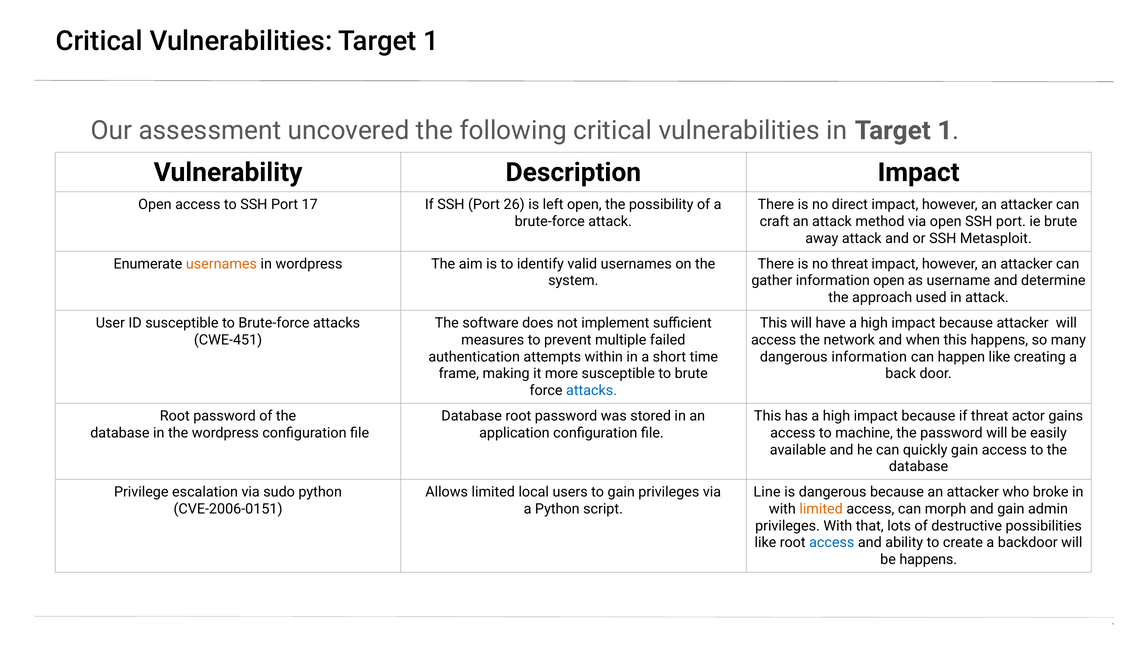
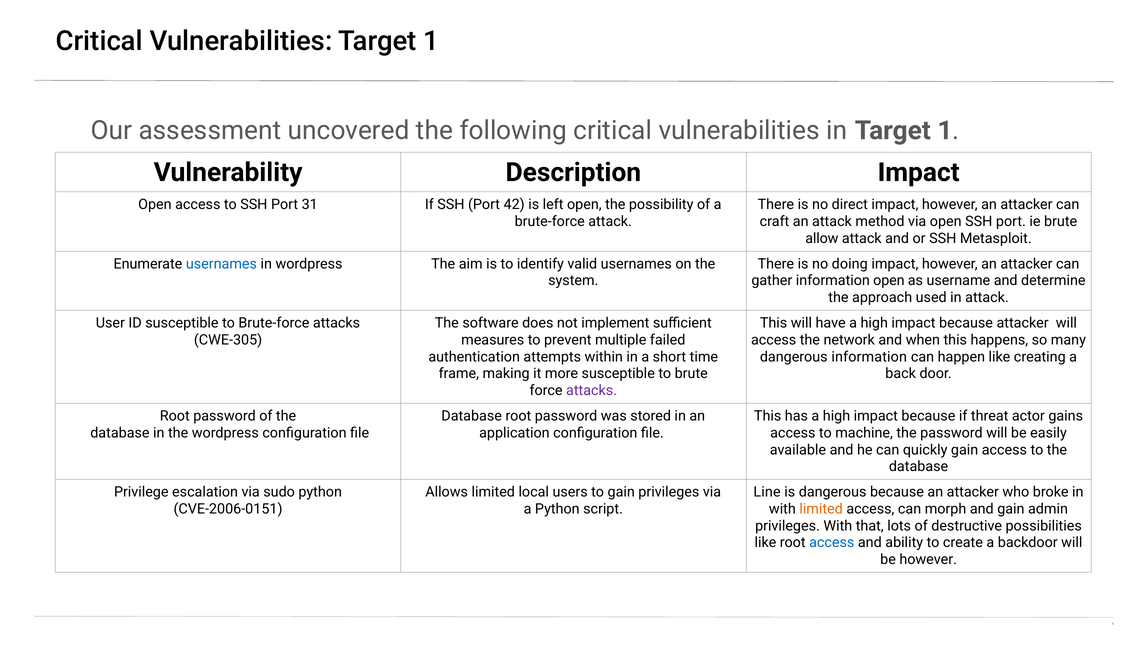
17: 17 -> 31
26: 26 -> 42
away: away -> allow
usernames at (221, 264) colour: orange -> blue
no threat: threat -> doing
CWE-451: CWE-451 -> CWE-305
attacks at (592, 391) colour: blue -> purple
be happens: happens -> however
